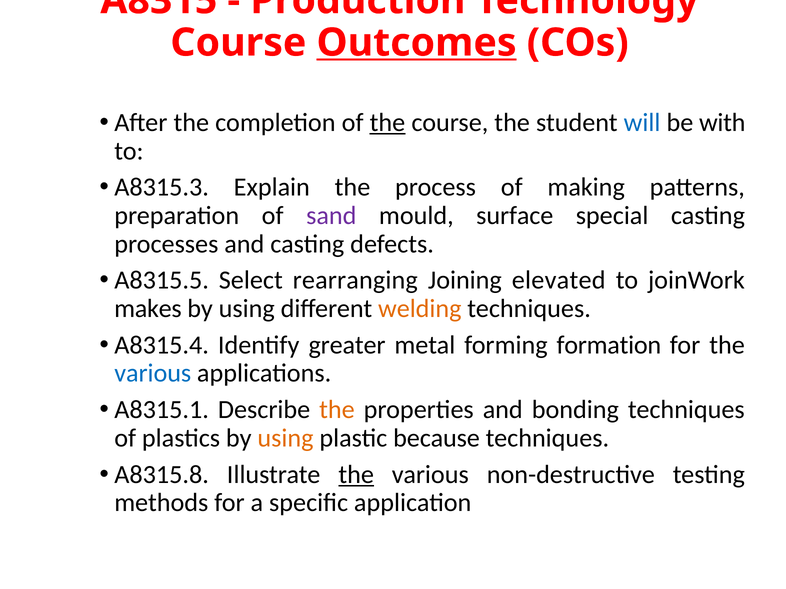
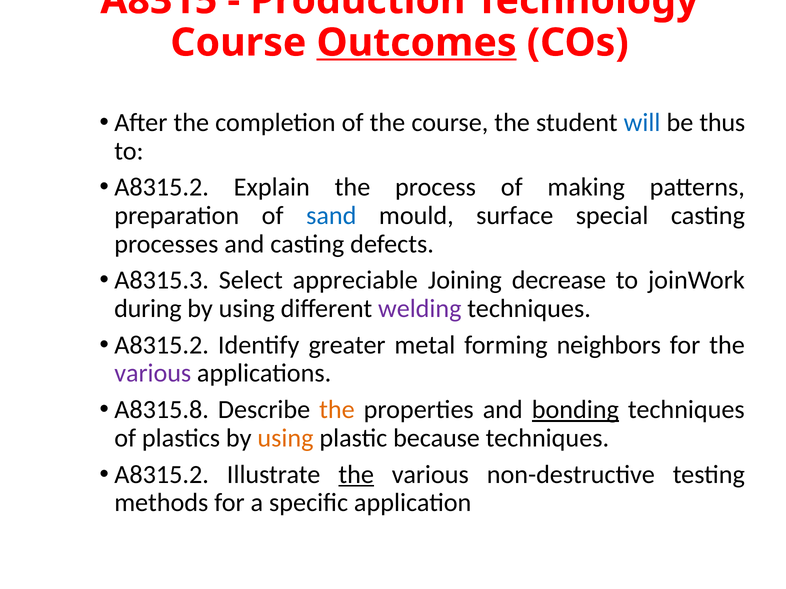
the at (387, 123) underline: present -> none
with: with -> thus
A8315.3 at (162, 188): A8315.3 -> A8315.2
sand colour: purple -> blue
A8315.5: A8315.5 -> A8315.3
rearranging: rearranging -> appreciable
elevated: elevated -> decrease
makes: makes -> during
welding colour: orange -> purple
A8315.4 at (162, 345): A8315.4 -> A8315.2
formation: formation -> neighbors
various at (153, 374) colour: blue -> purple
A8315.1: A8315.1 -> A8315.8
bonding underline: none -> present
A8315.8 at (162, 475): A8315.8 -> A8315.2
